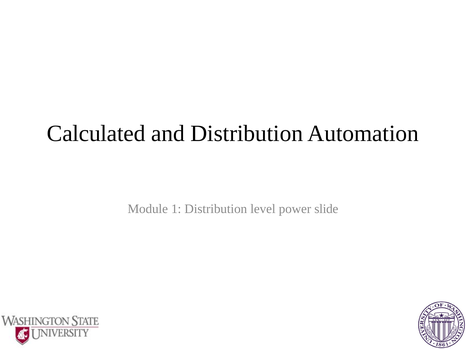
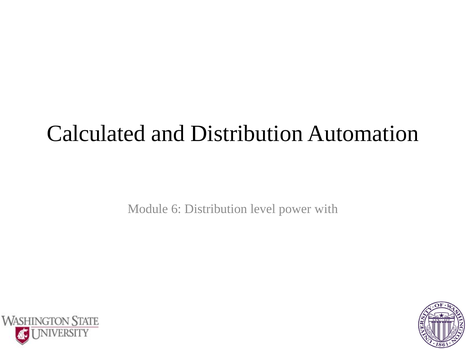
Module 1: 1 -> 6
slide: slide -> with
